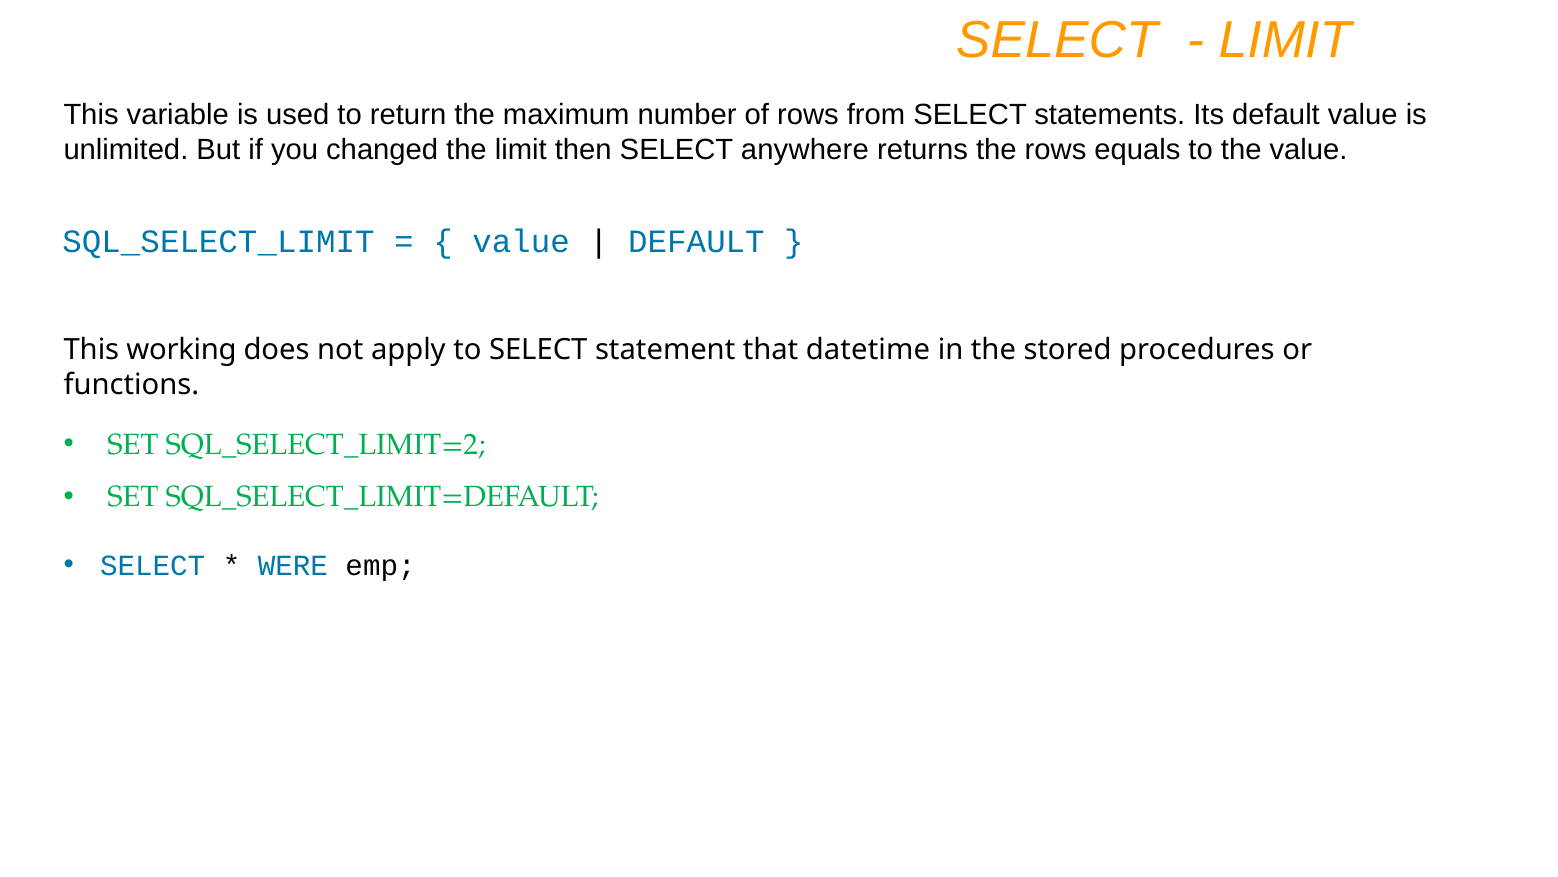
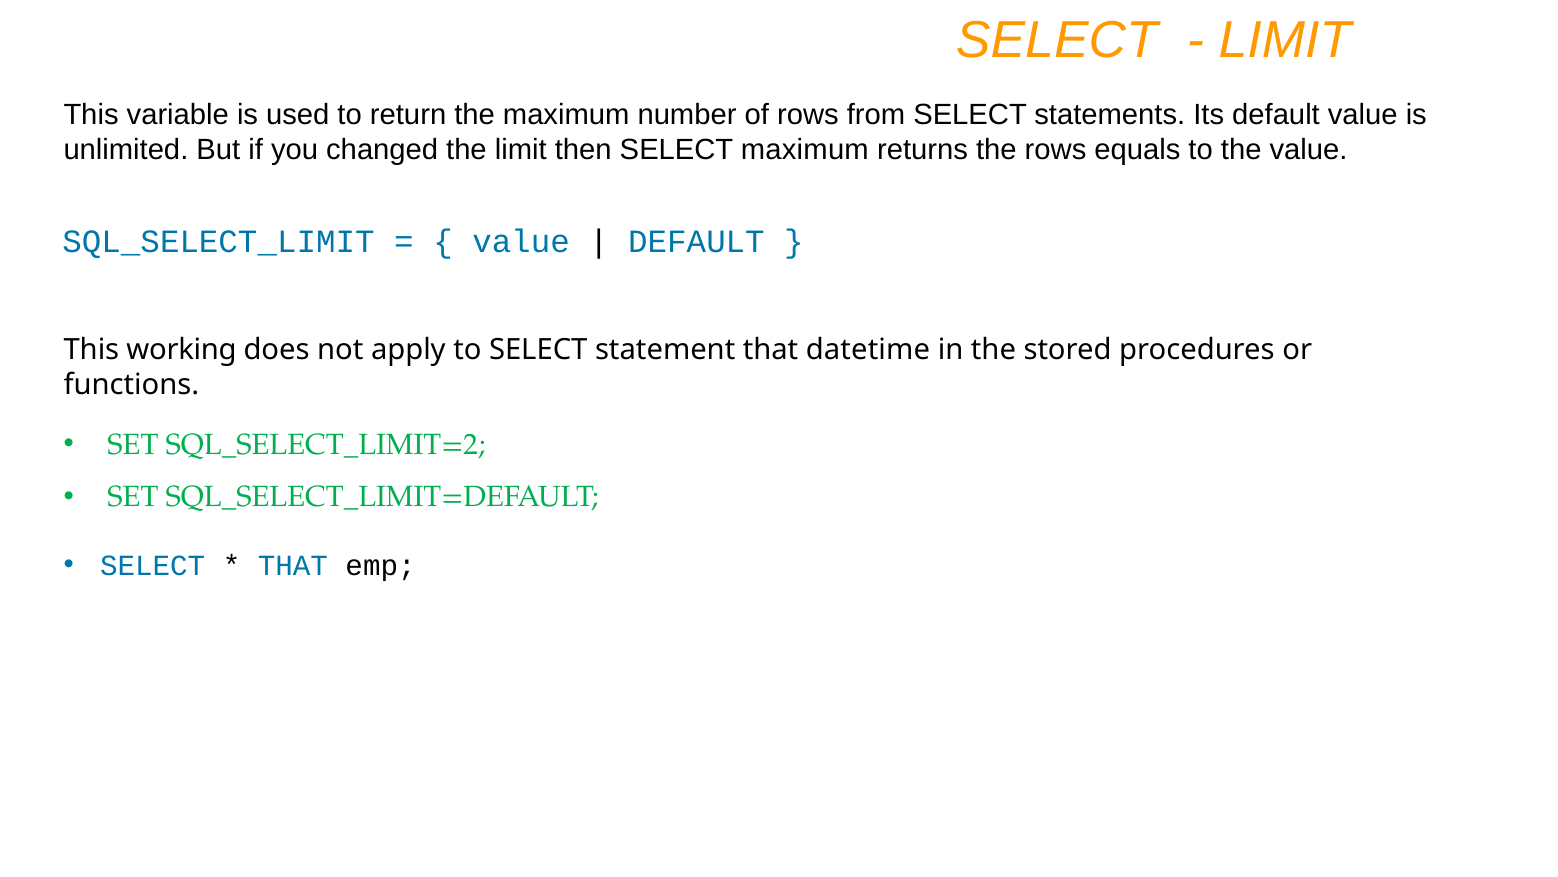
SELECT anywhere: anywhere -> maximum
WERE at (293, 565): WERE -> THAT
